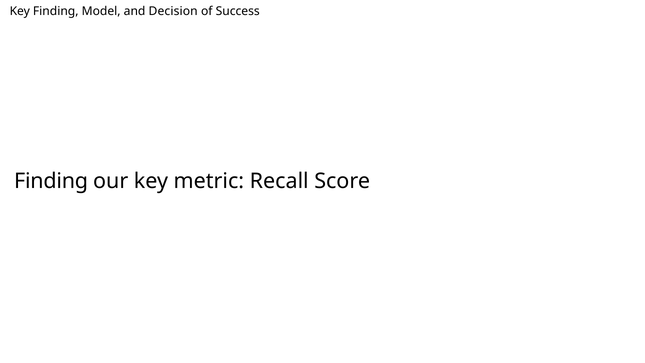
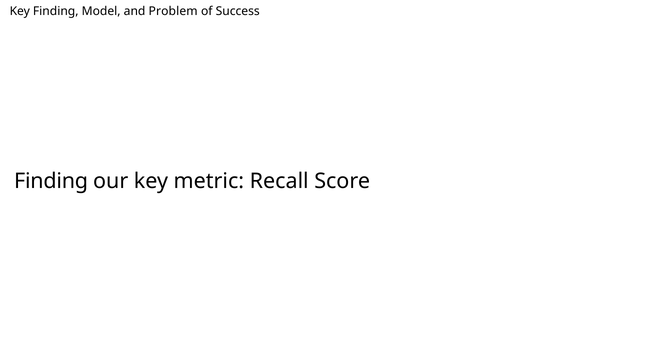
Decision: Decision -> Problem
